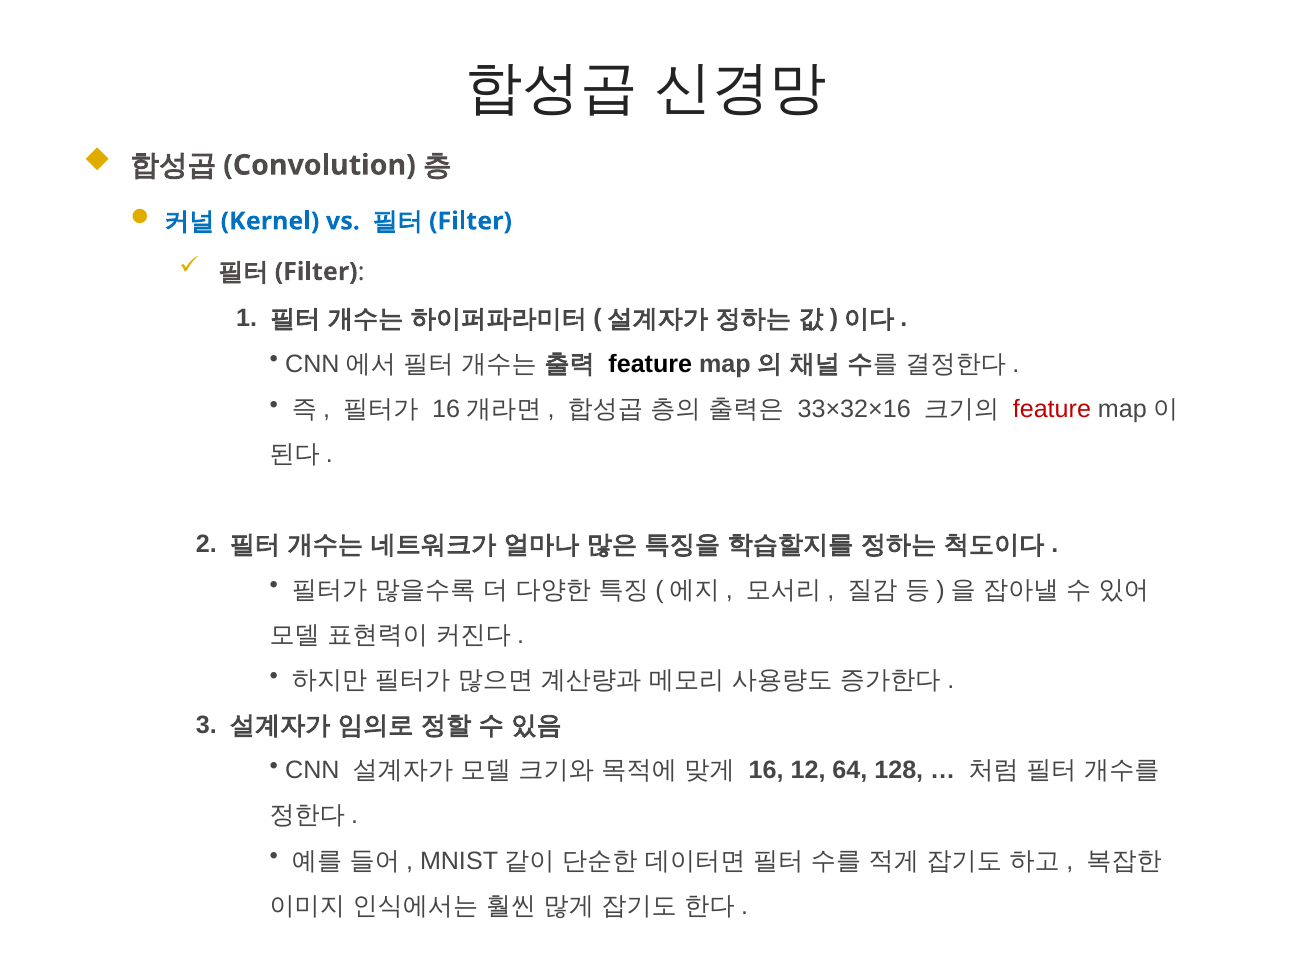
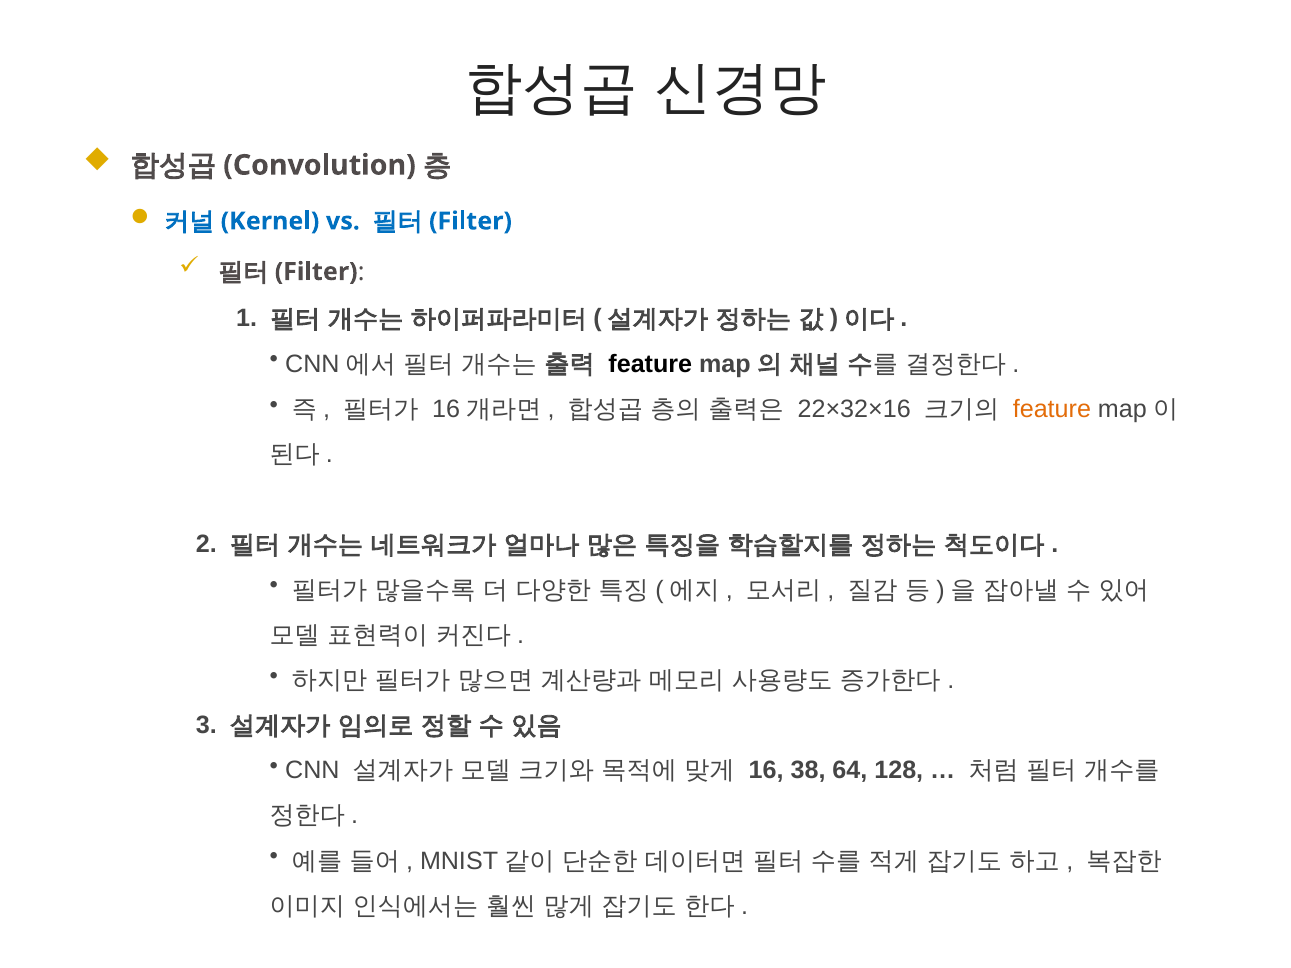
33×32×16: 33×32×16 -> 22×32×16
feature at (1052, 409) colour: red -> orange
12: 12 -> 38
